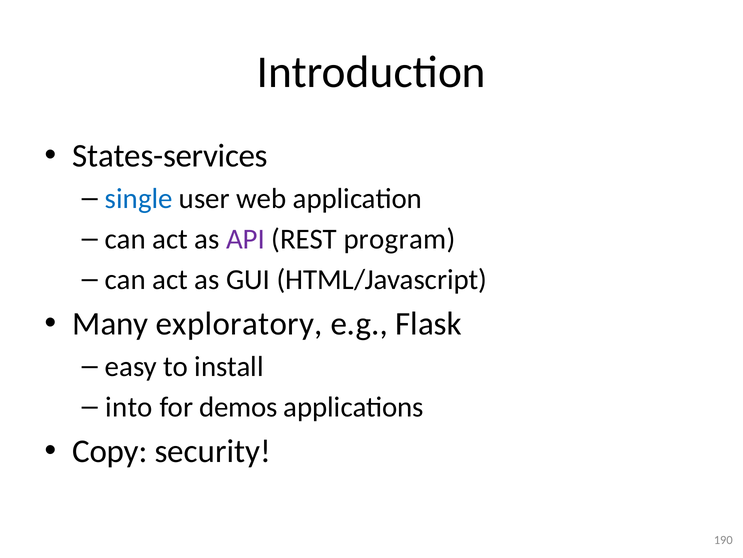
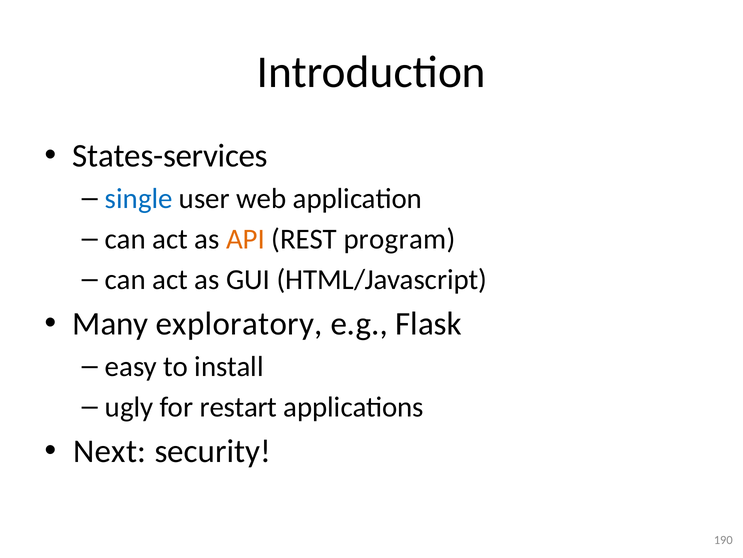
API colour: purple -> orange
into: into -> ugly
demos: demos -> restart
Copy: Copy -> Next
